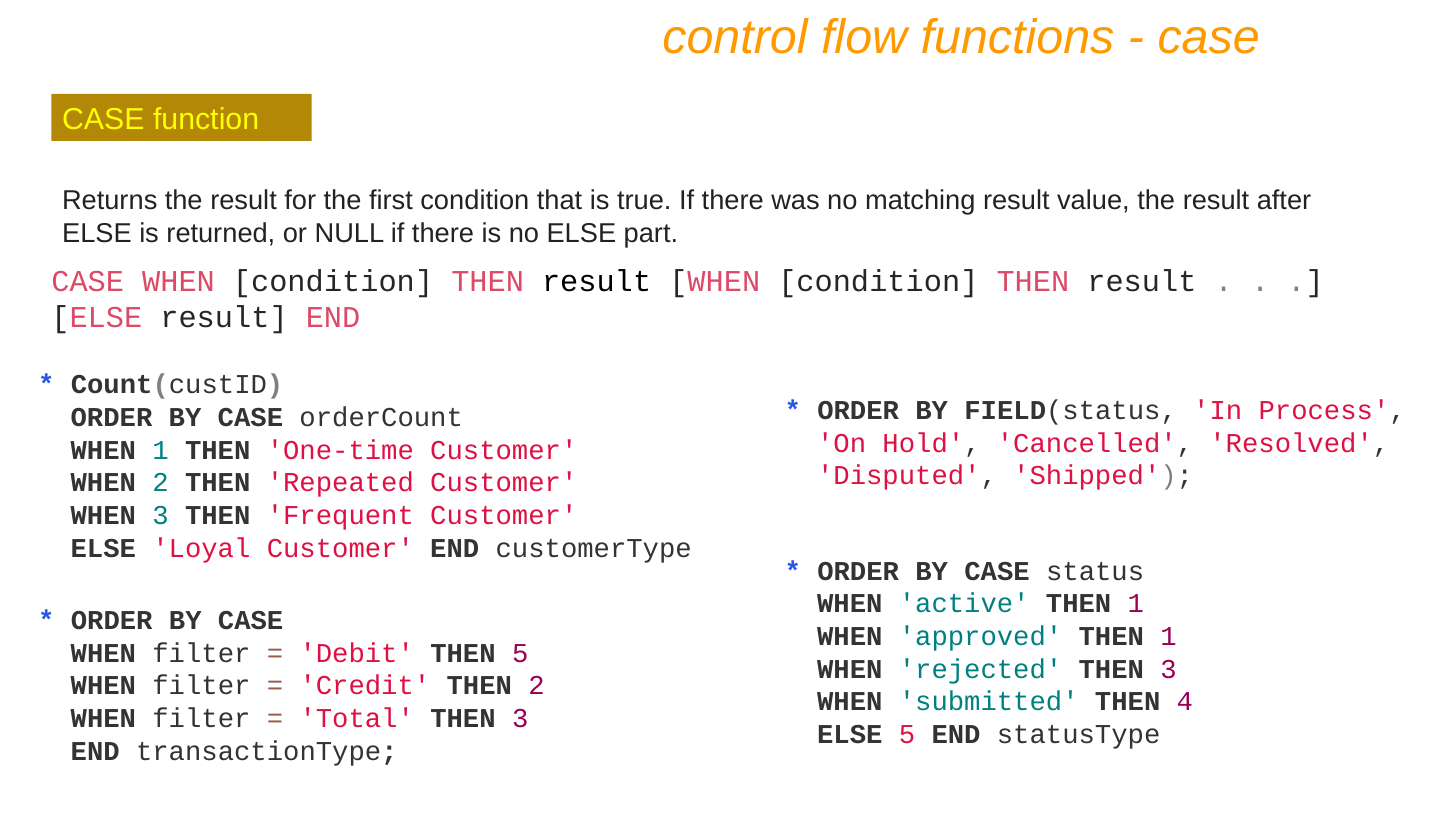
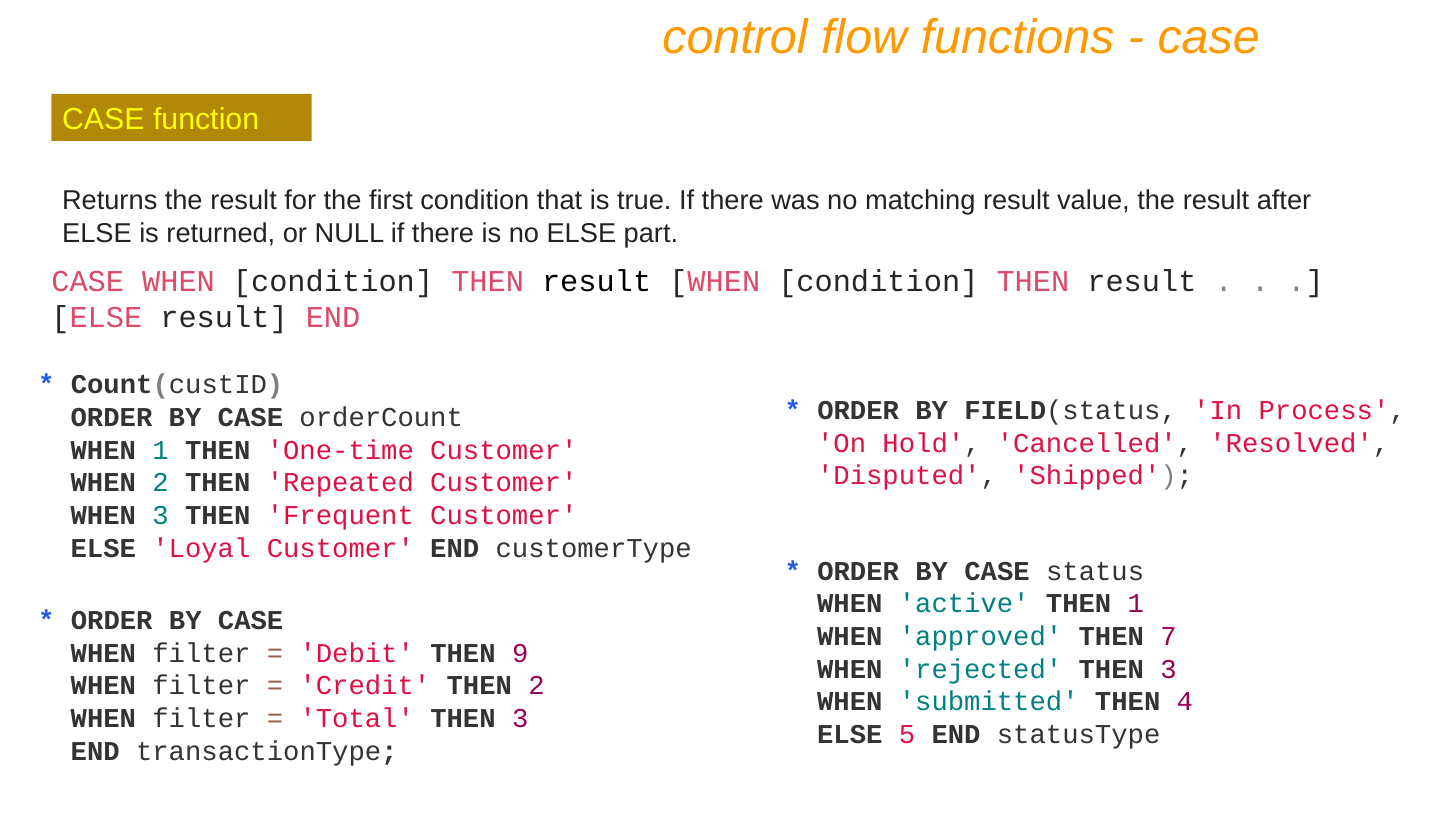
approved THEN 1: 1 -> 7
THEN 5: 5 -> 9
